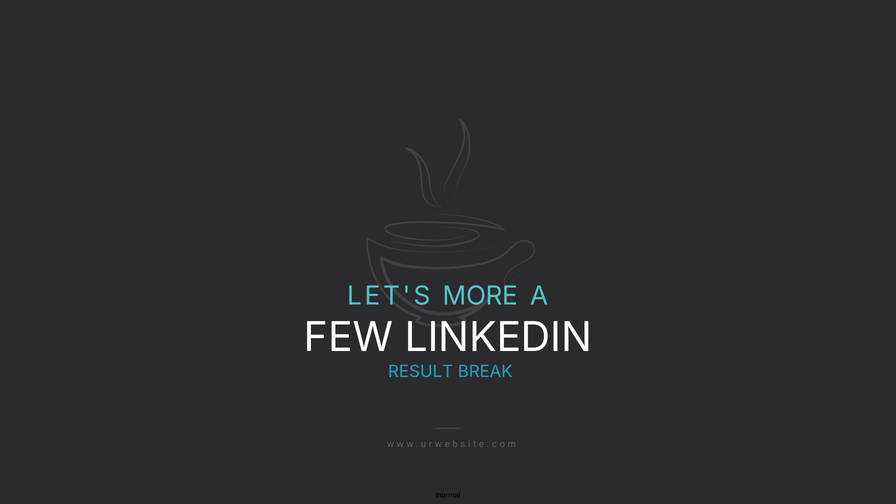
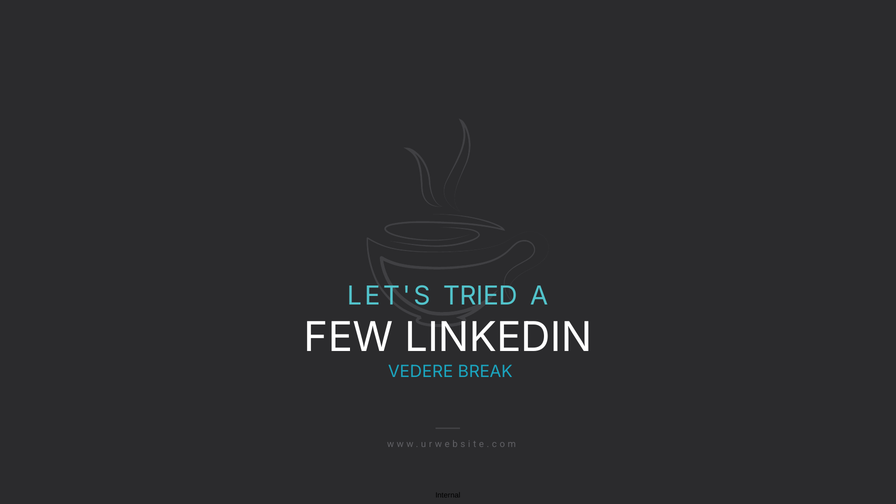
MORE: MORE -> TRIED
RESULT: RESULT -> VEDERE
